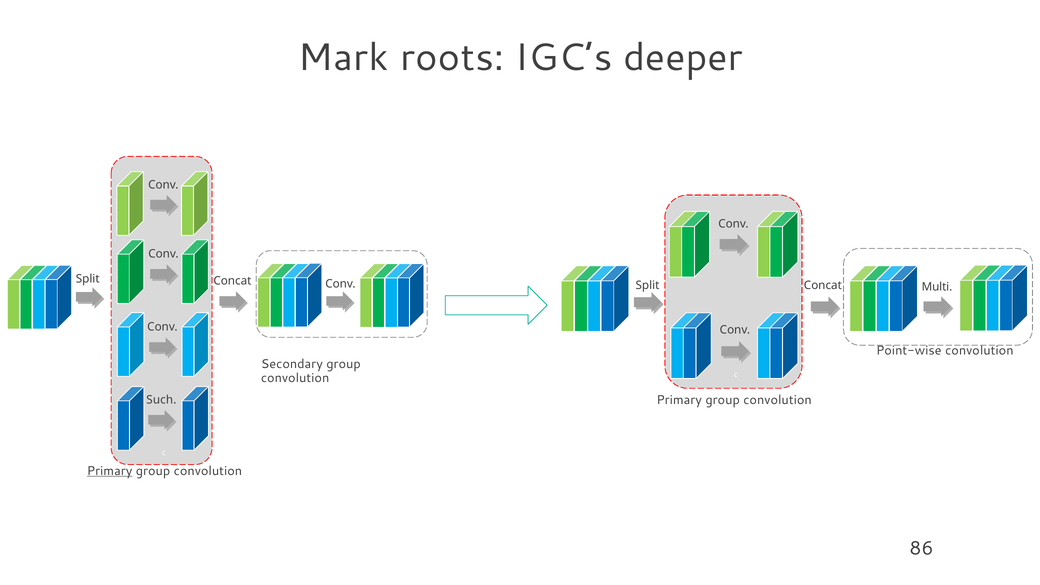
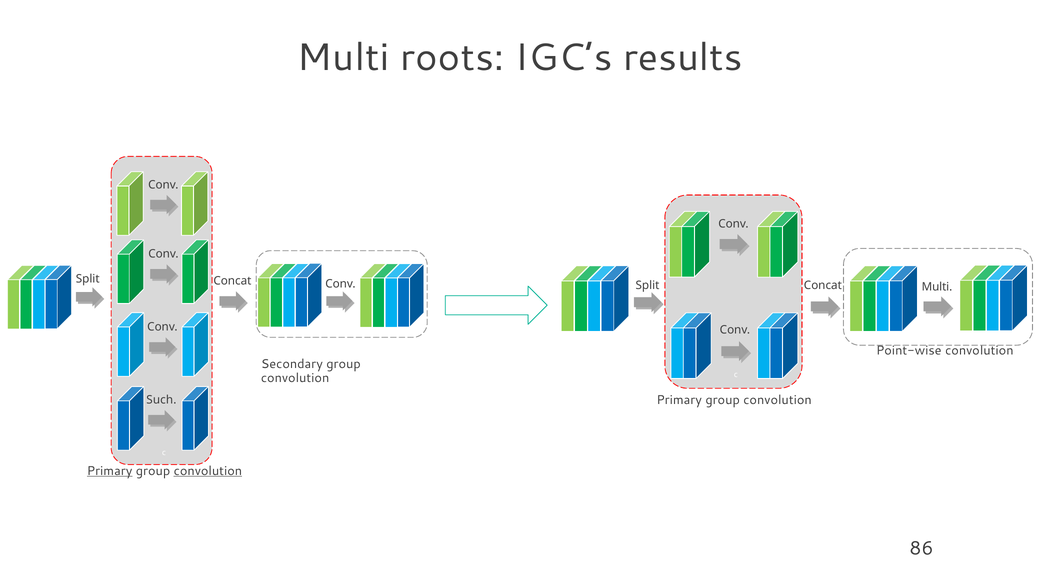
Mark at (343, 57): Mark -> Multi
deeper: deeper -> results
convolution at (208, 471) underline: none -> present
